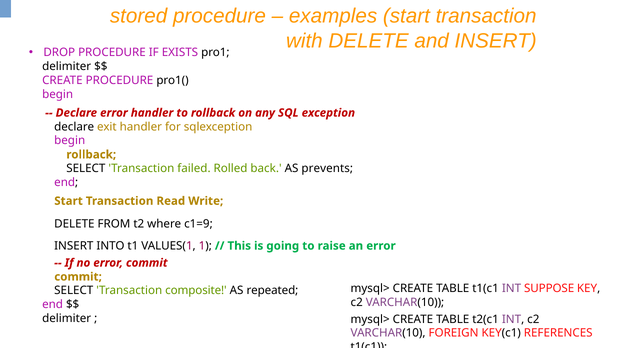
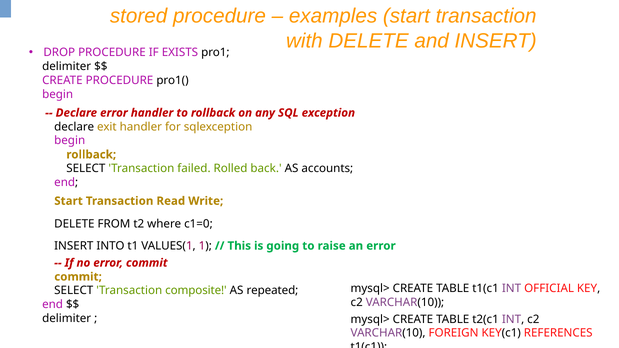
prevents: prevents -> accounts
c1=9: c1=9 -> c1=0
SUPPOSE: SUPPOSE -> OFFICIAL
